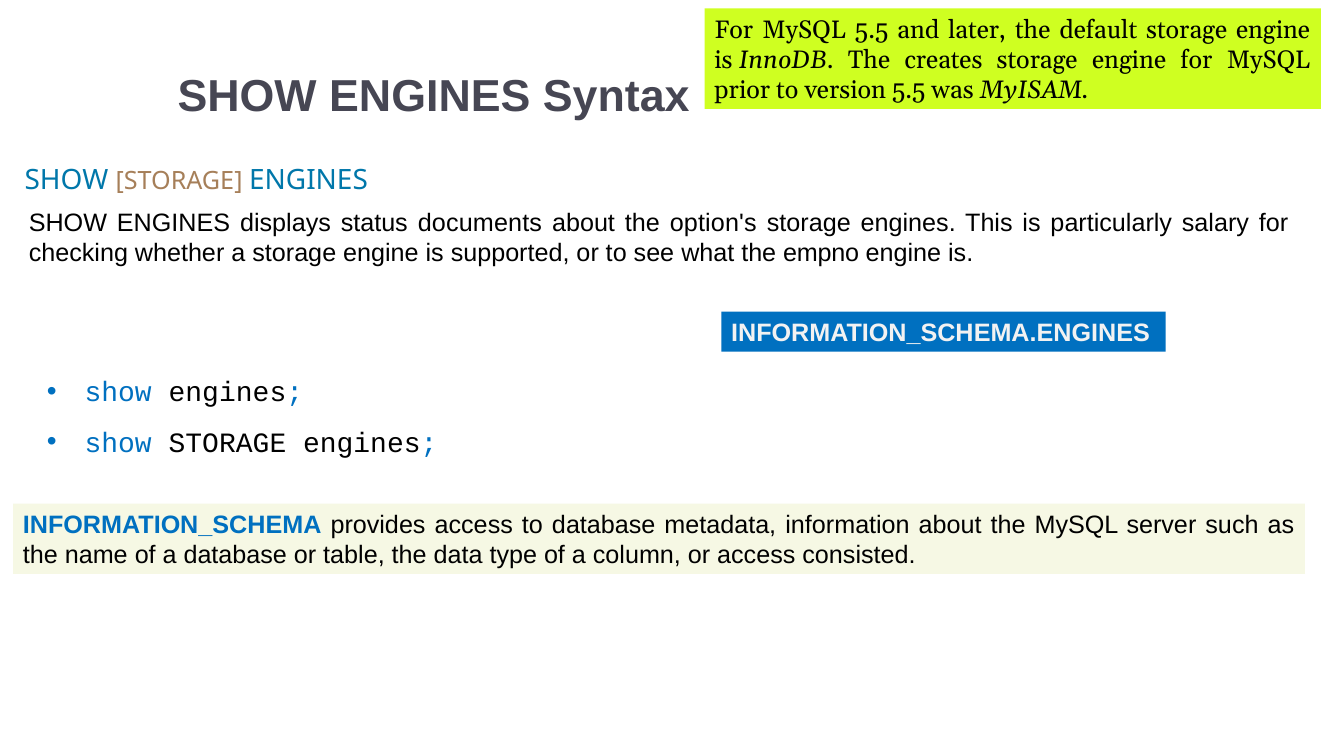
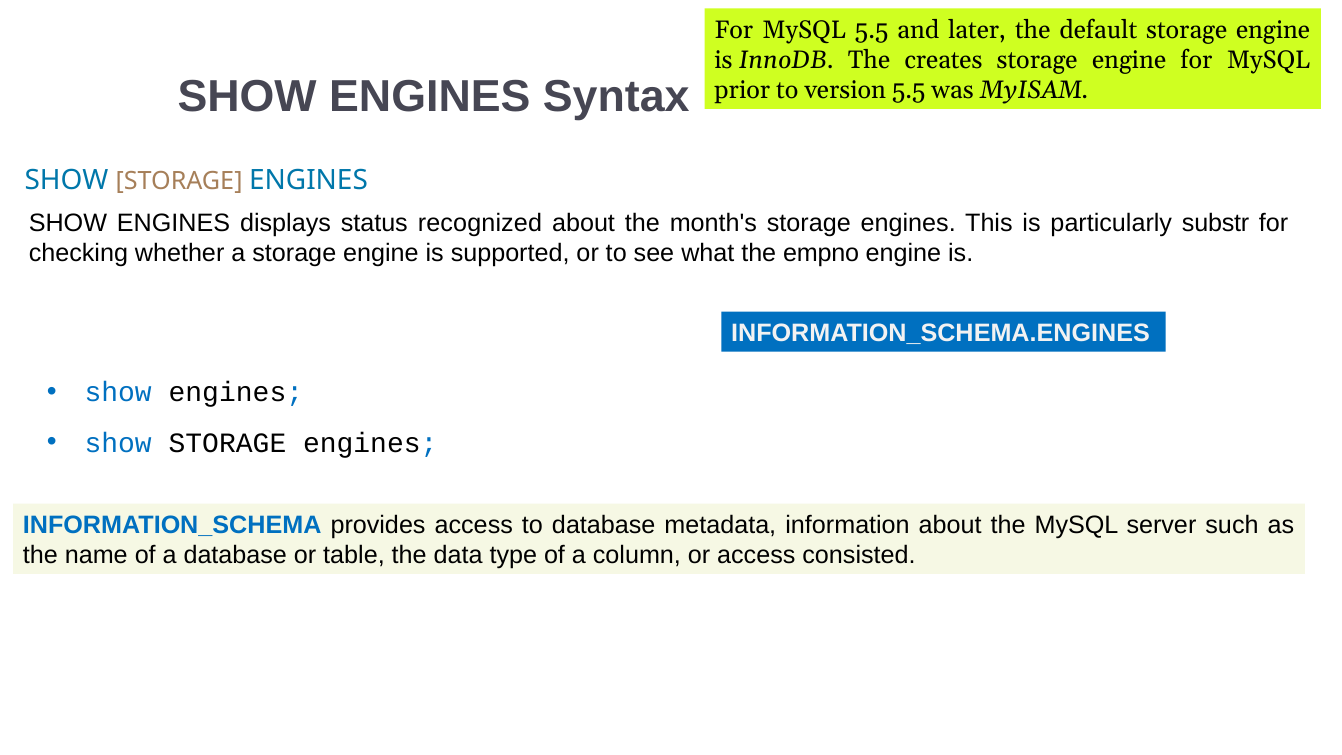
documents: documents -> recognized
option's: option's -> month's
salary: salary -> substr
